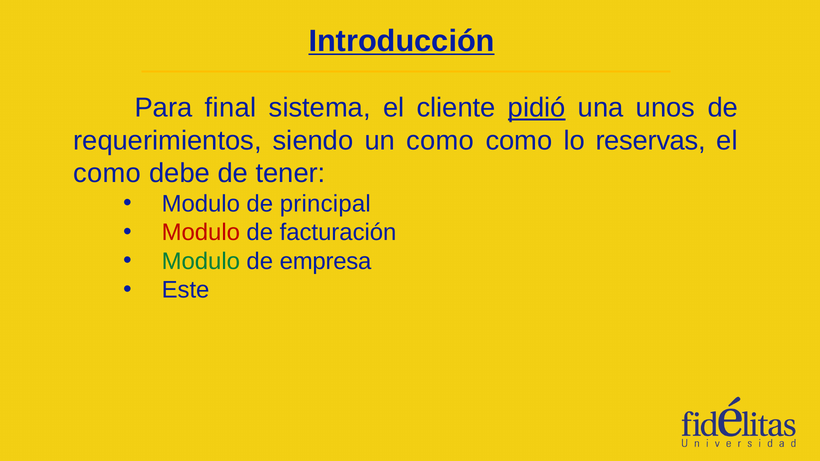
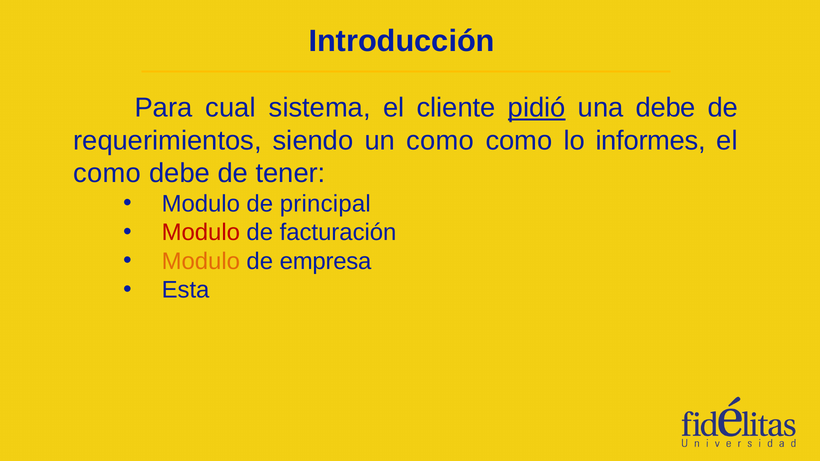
Introducción underline: present -> none
final: final -> cual
una unos: unos -> debe
reservas: reservas -> informes
Modulo at (201, 261) colour: green -> orange
Este: Este -> Esta
